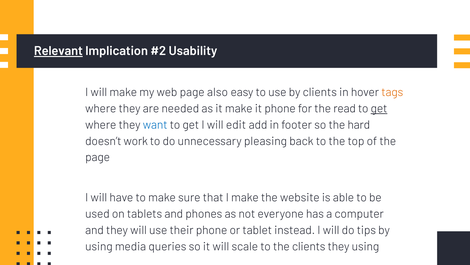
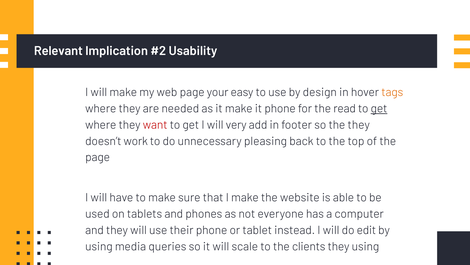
Relevant underline: present -> none
also: also -> your
by clients: clients -> design
want colour: blue -> red
edit: edit -> very
the hard: hard -> they
tips: tips -> edit
